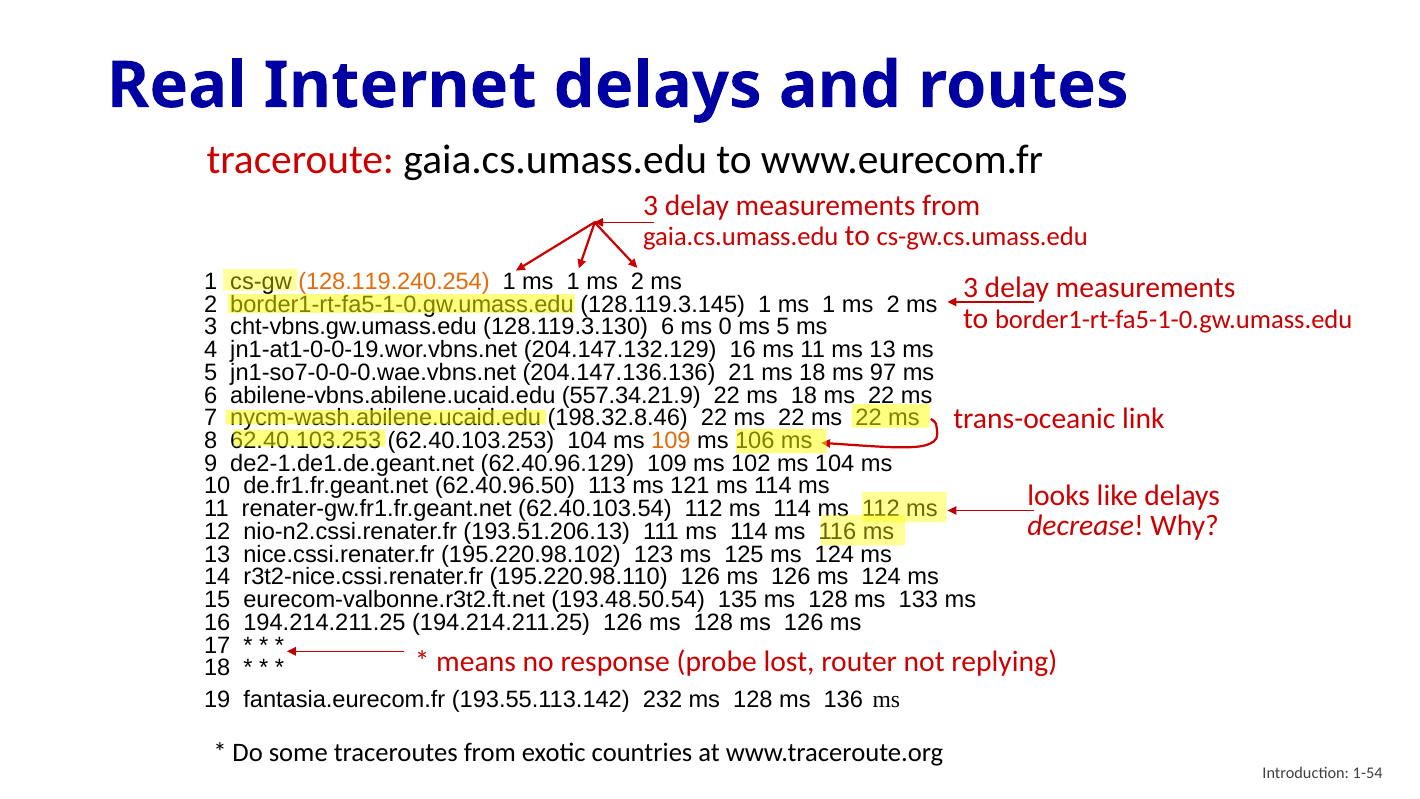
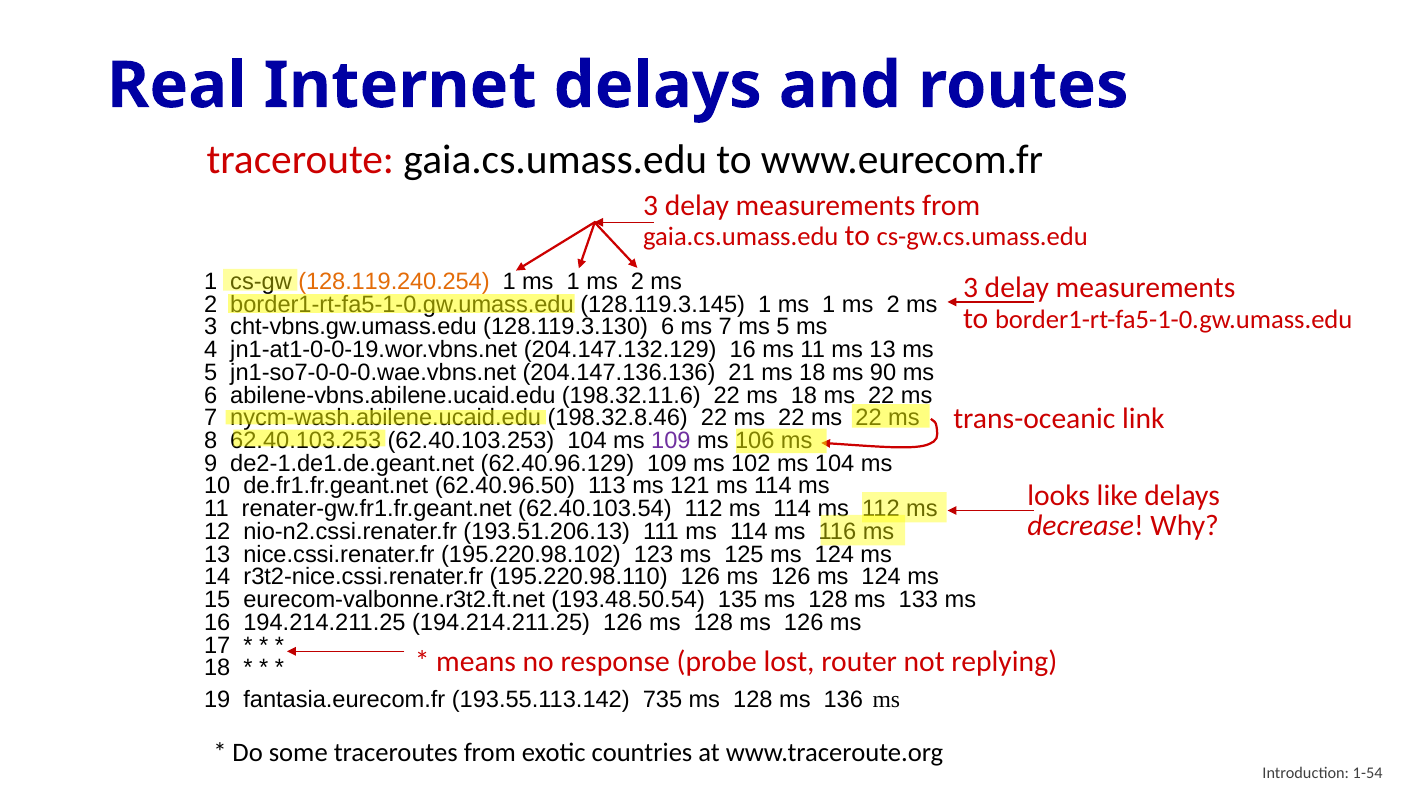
6 ms 0: 0 -> 7
97: 97 -> 90
557.34.21.9: 557.34.21.9 -> 198.32.11.6
109 at (671, 441) colour: orange -> purple
232: 232 -> 735
